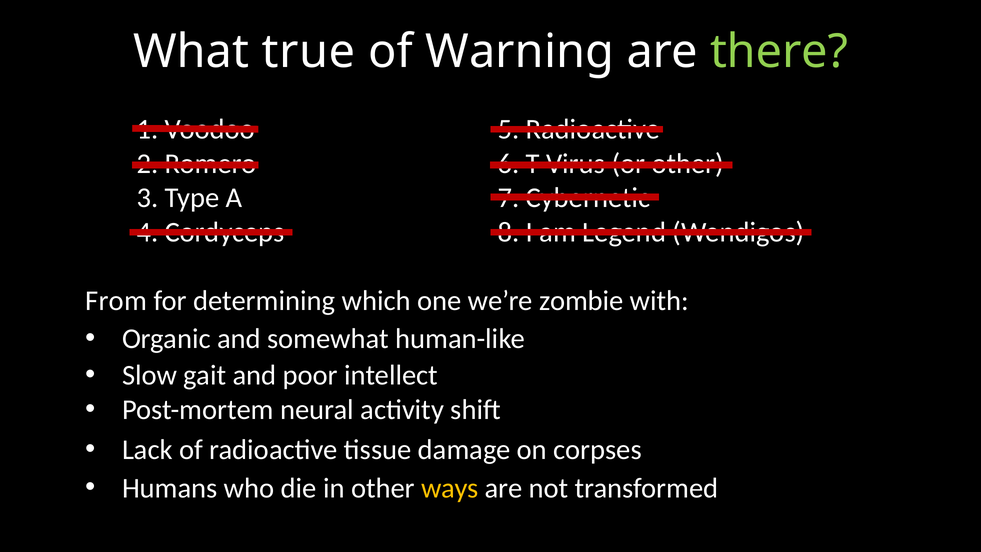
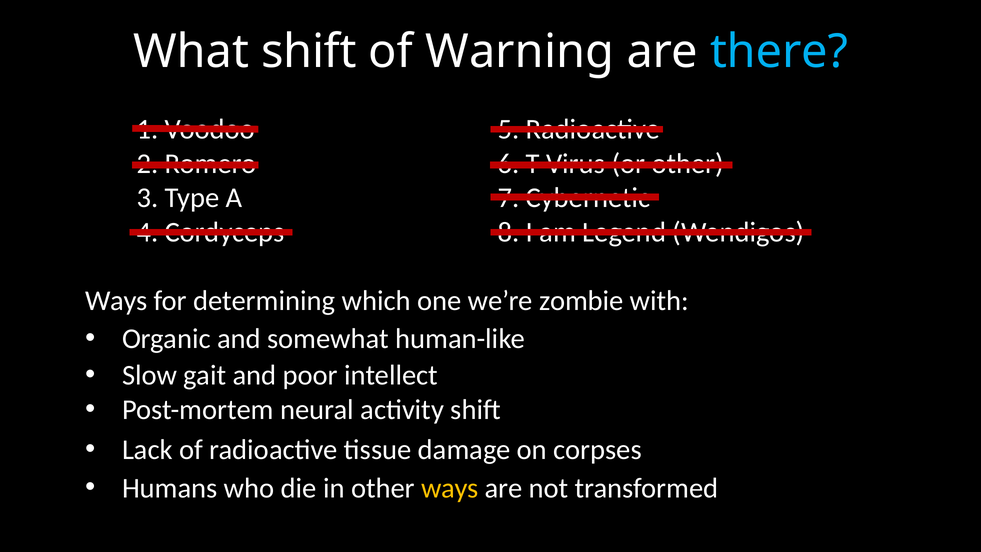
What true: true -> shift
there colour: light green -> light blue
From at (116, 301): From -> Ways
